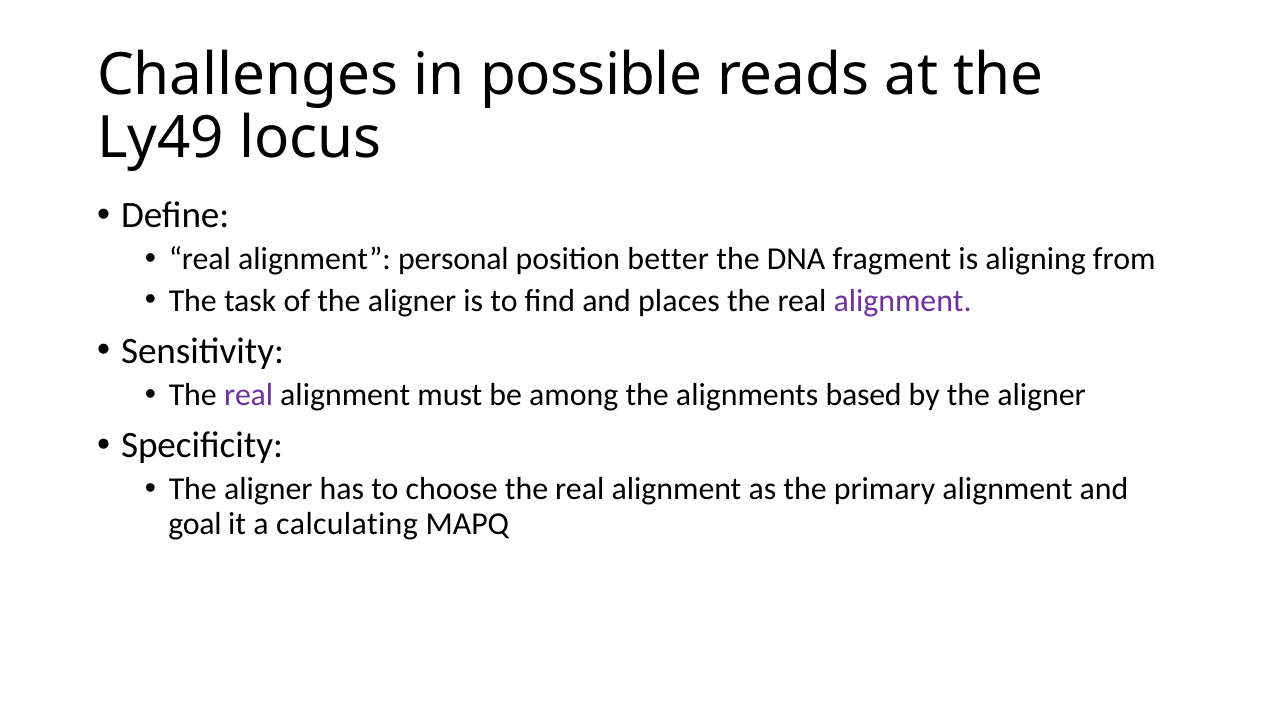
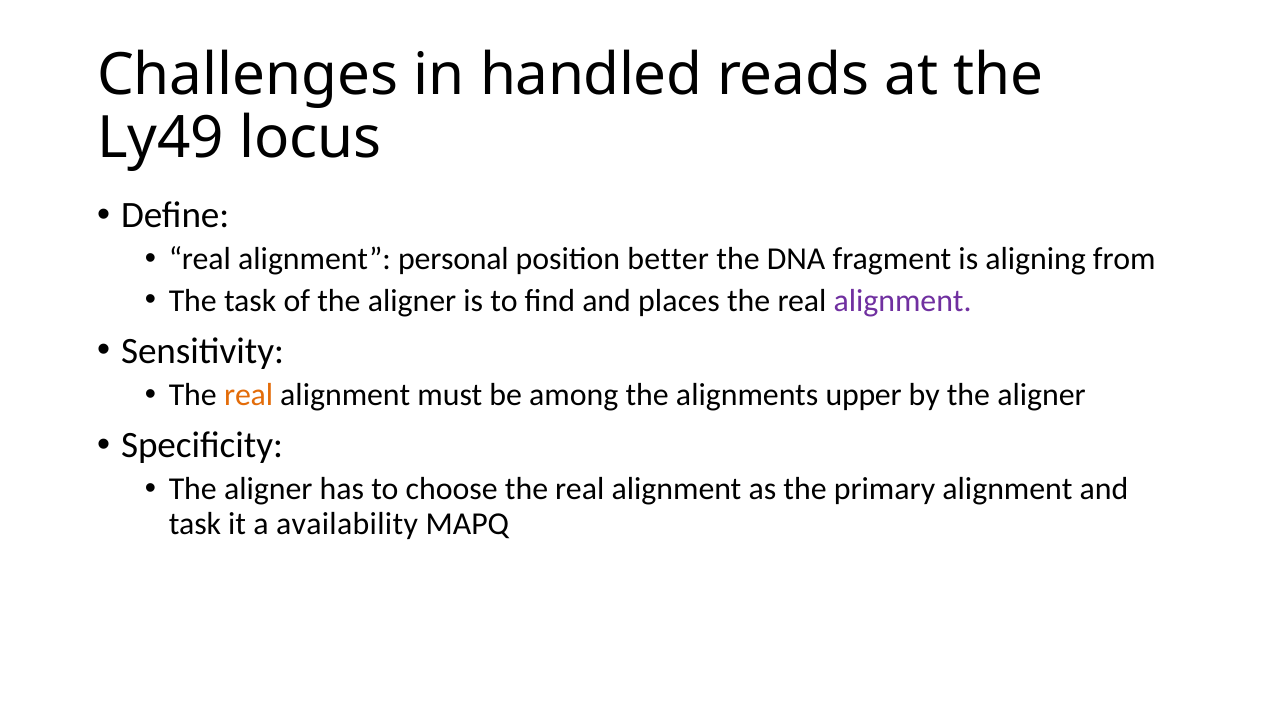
possible: possible -> handled
real at (249, 395) colour: purple -> orange
based: based -> upper
goal at (195, 524): goal -> task
calculating: calculating -> availability
